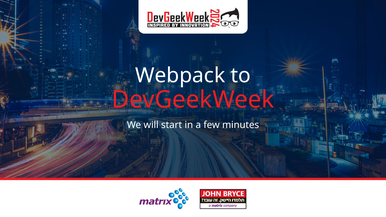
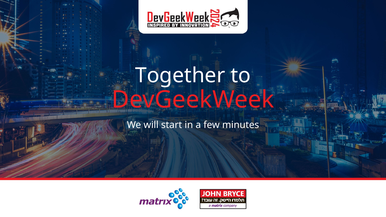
Webpack: Webpack -> Together
